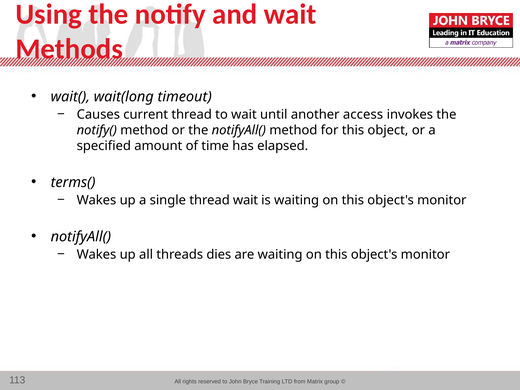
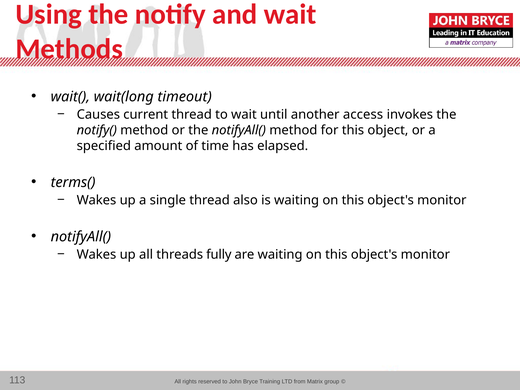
thread wait: wait -> also
dies: dies -> fully
